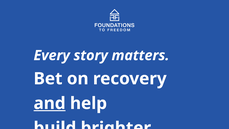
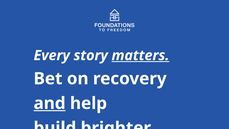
matters underline: none -> present
